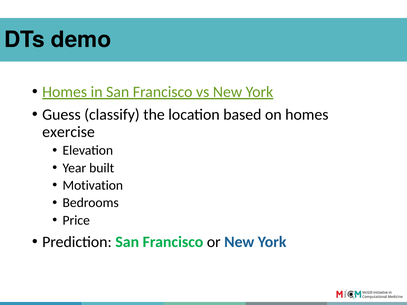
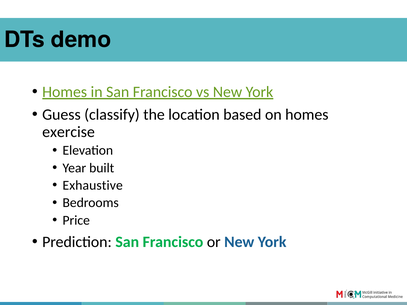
Motivation: Motivation -> Exhaustive
